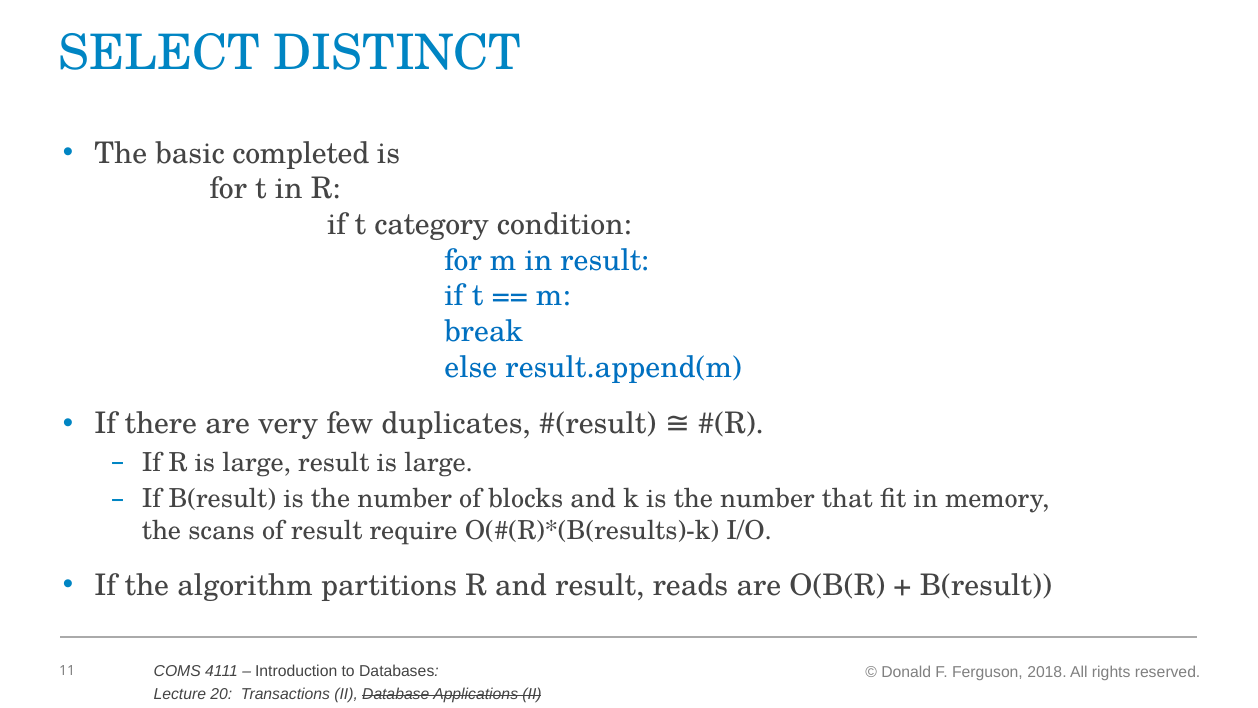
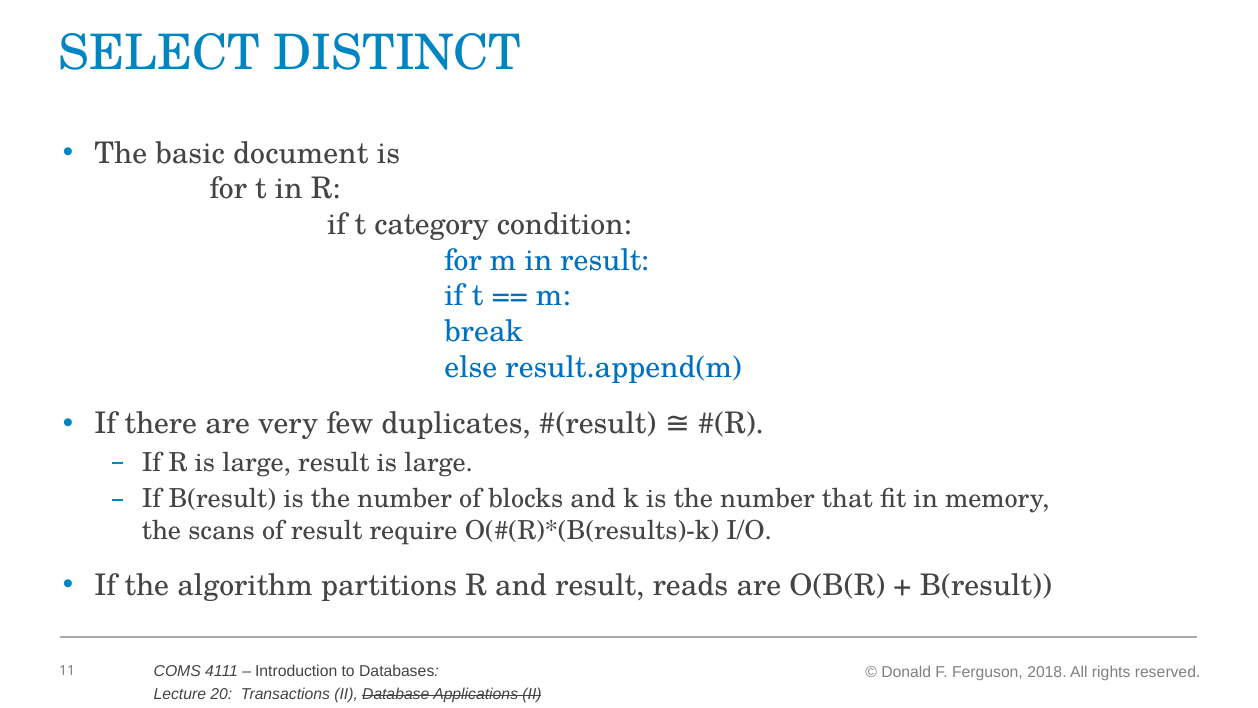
completed: completed -> document
